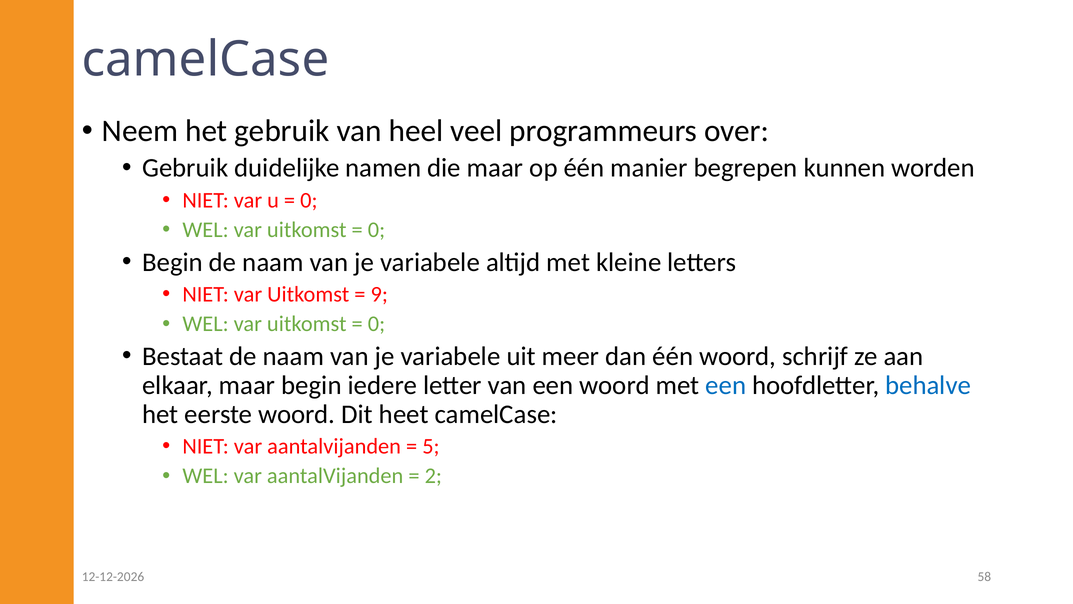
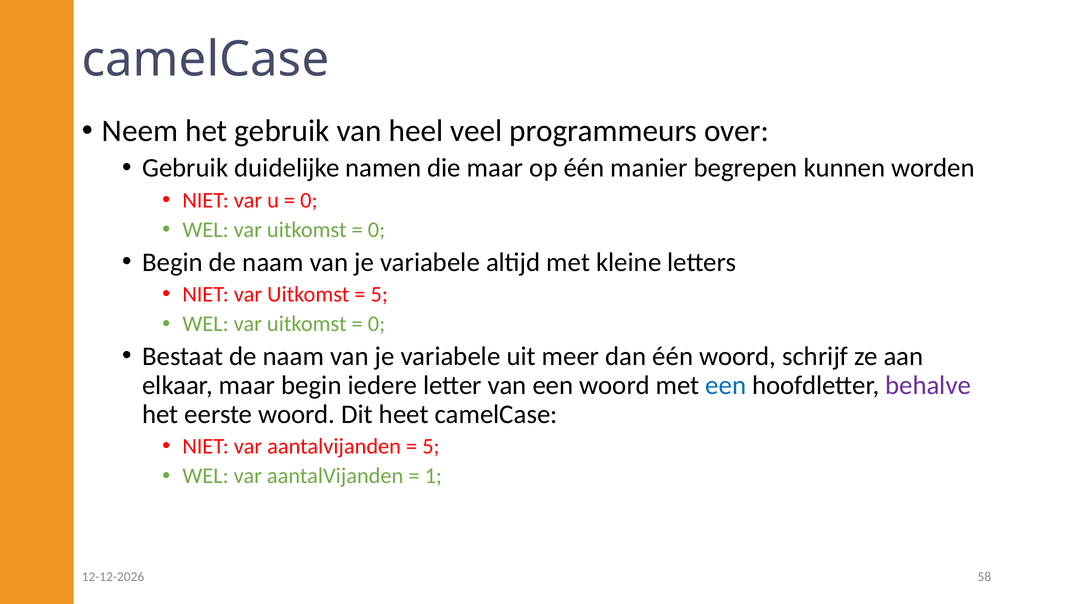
9 at (379, 294): 9 -> 5
behalve colour: blue -> purple
2: 2 -> 1
